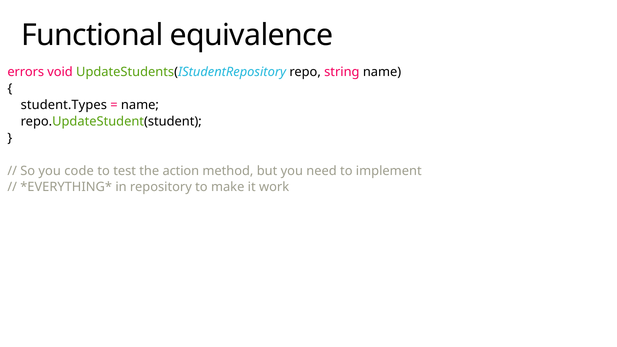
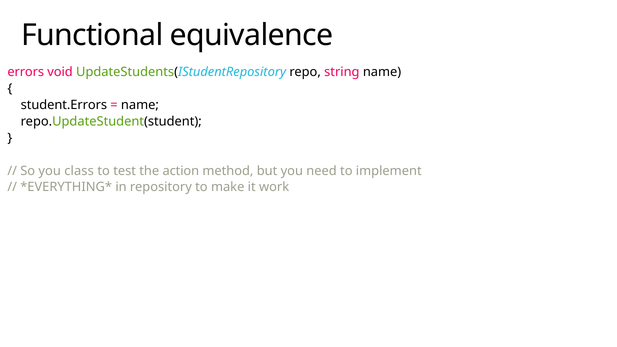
student.Types: student.Types -> student.Errors
code: code -> class
